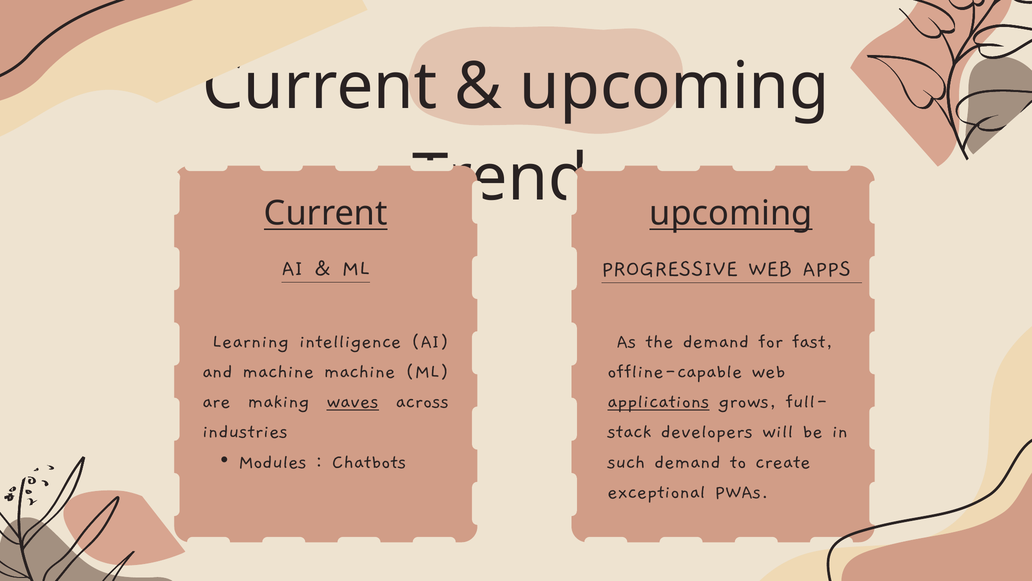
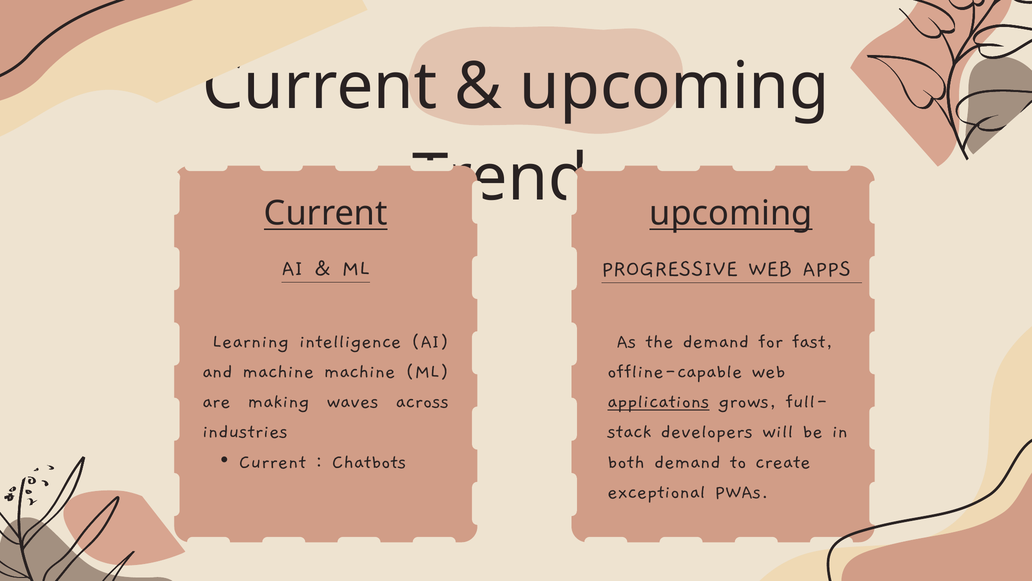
waves underline: present -> none
Modules at (273, 461): Modules -> Current
such: such -> both
